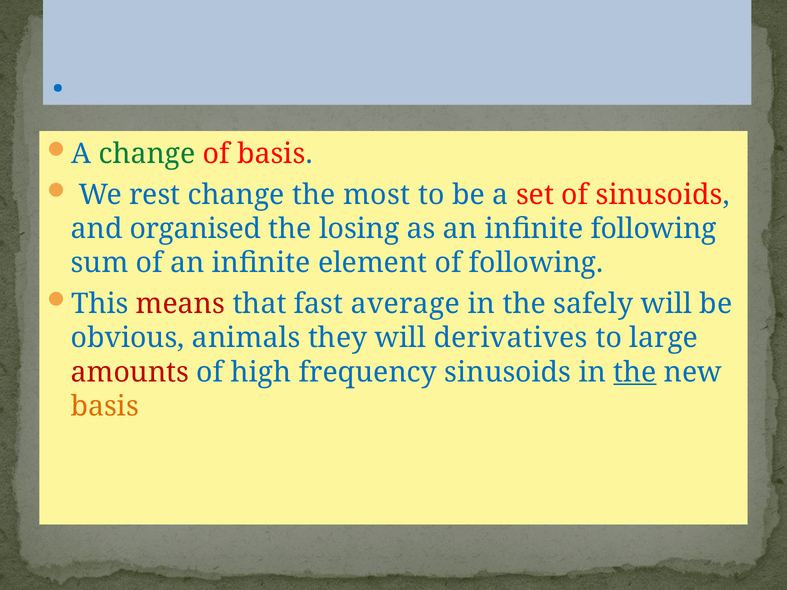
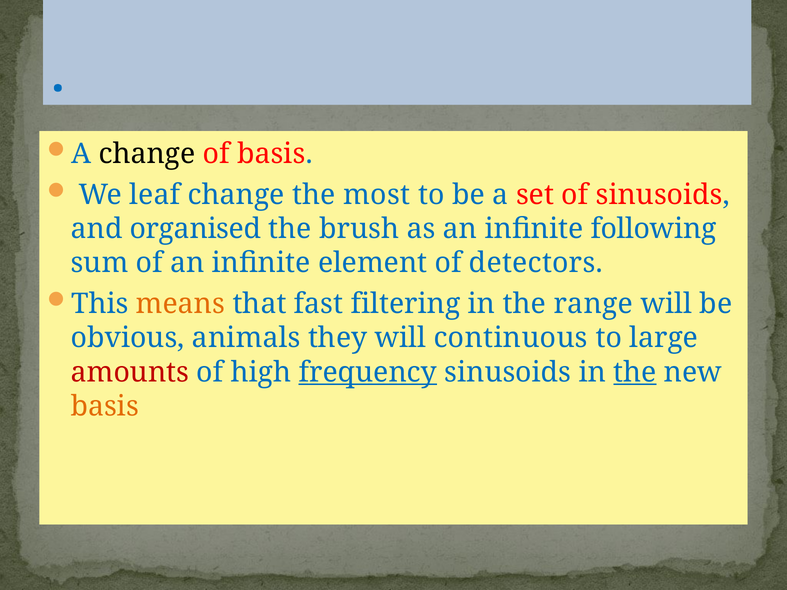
change at (147, 154) colour: green -> black
rest: rest -> leaf
losing: losing -> brush
of following: following -> detectors
means colour: red -> orange
average: average -> filtering
safely: safely -> range
derivatives: derivatives -> continuous
frequency underline: none -> present
